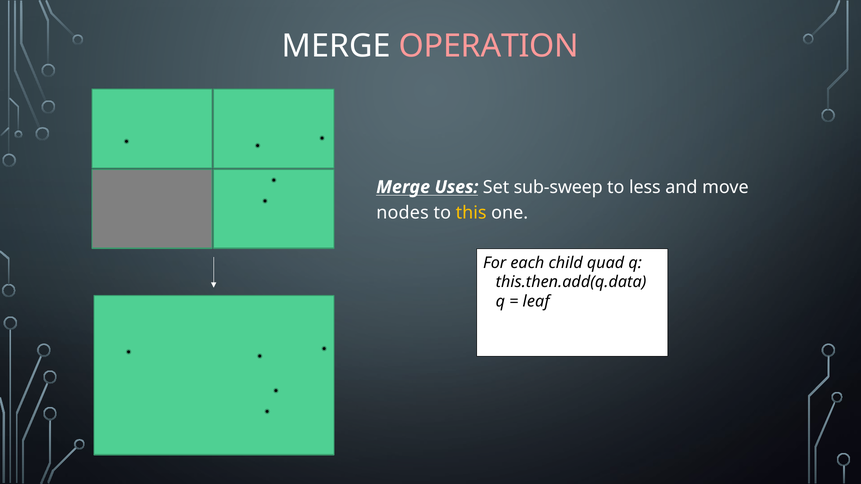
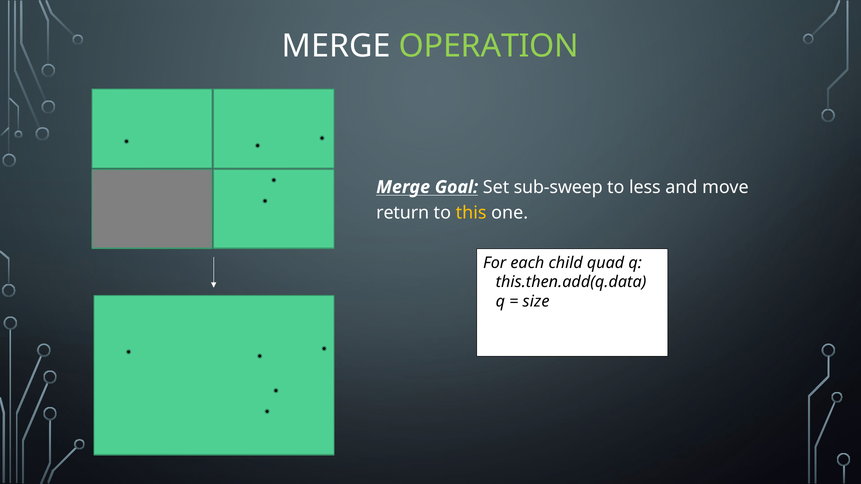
OPERATION colour: pink -> light green
Uses: Uses -> Goal
nodes: nodes -> return
leaf: leaf -> size
